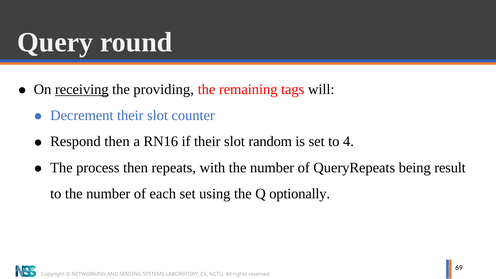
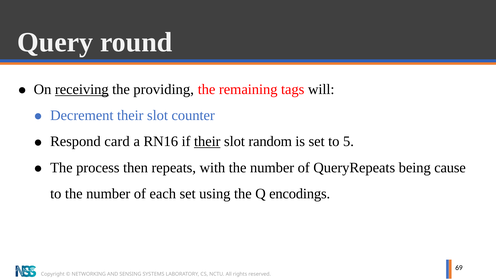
Respond then: then -> card
their at (207, 142) underline: none -> present
4: 4 -> 5
result: result -> cause
optionally: optionally -> encodings
